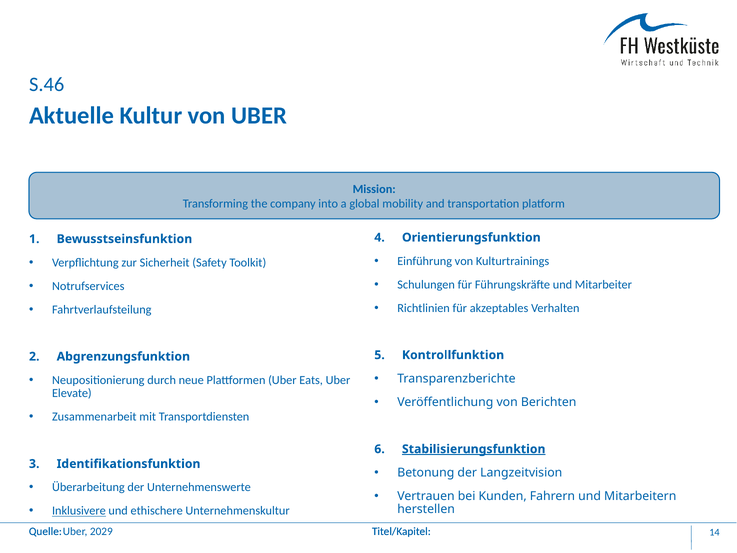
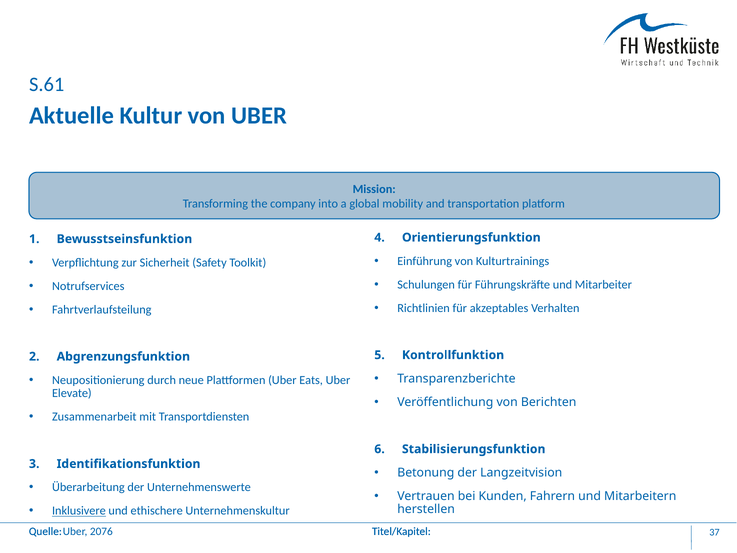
S.46: S.46 -> S.61
Stabilisierungsfunktion underline: present -> none
14: 14 -> 37
2029: 2029 -> 2076
